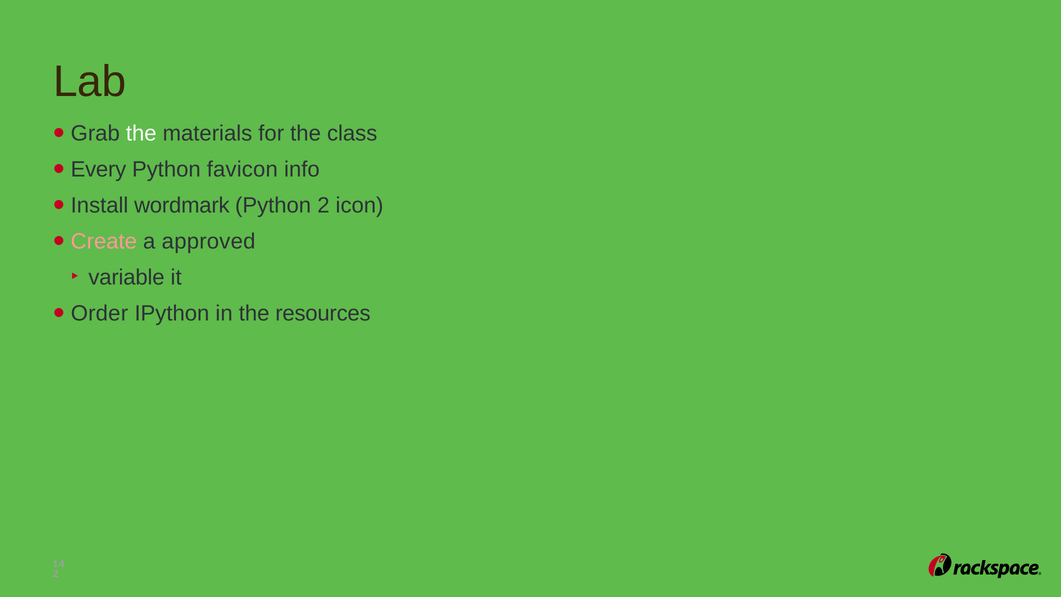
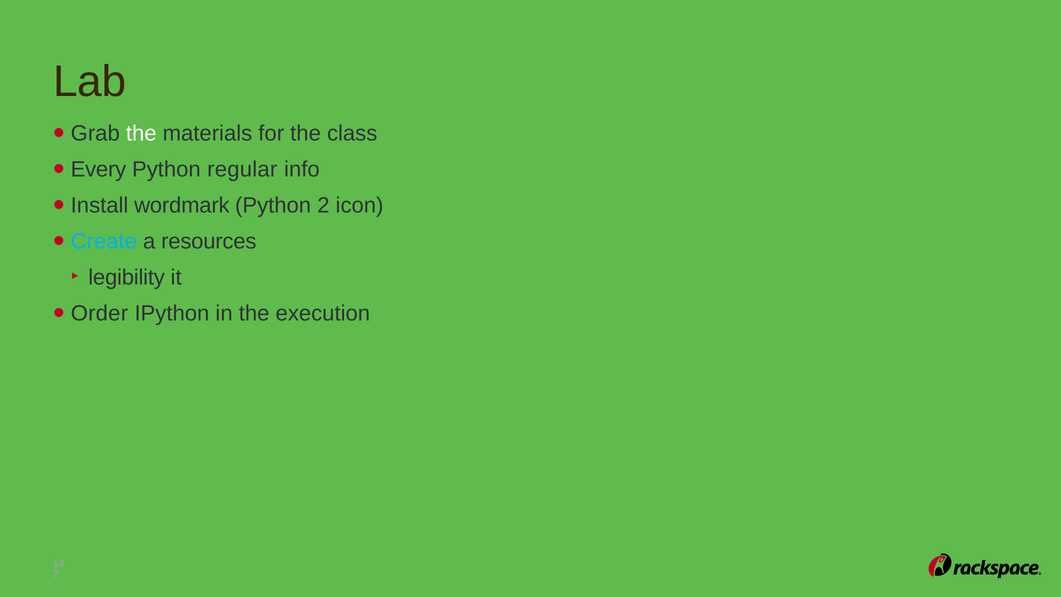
favicon: favicon -> regular
Create colour: pink -> light blue
approved: approved -> resources
variable: variable -> legibility
resources: resources -> execution
